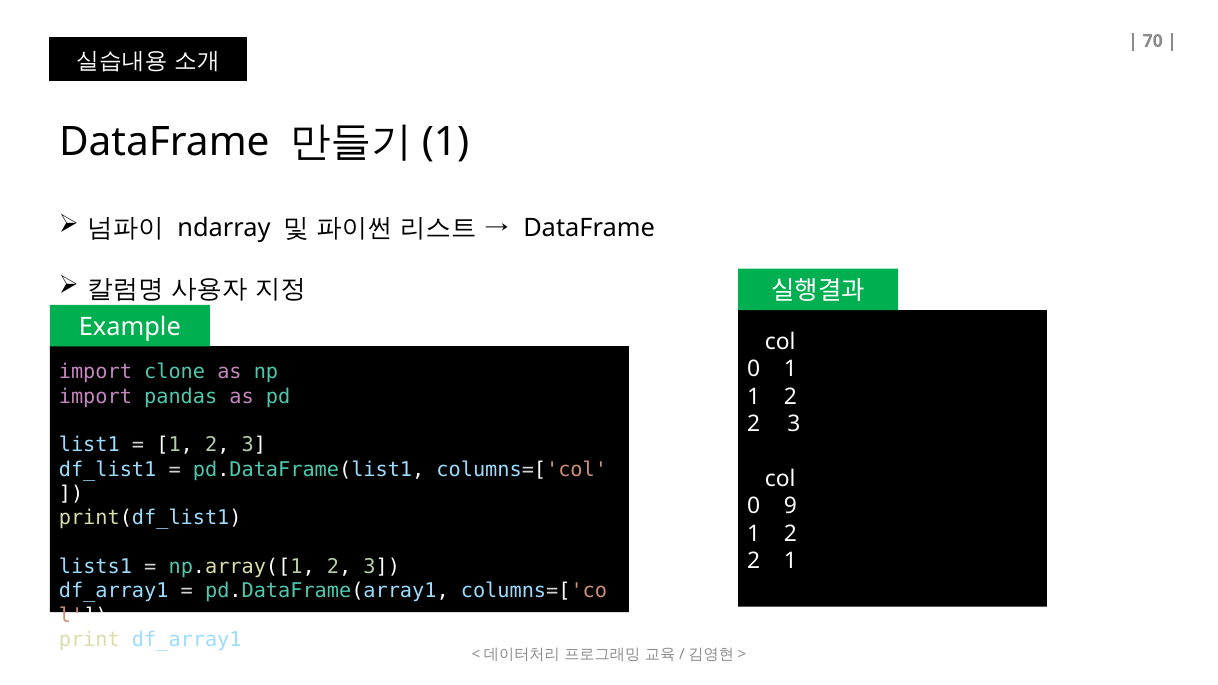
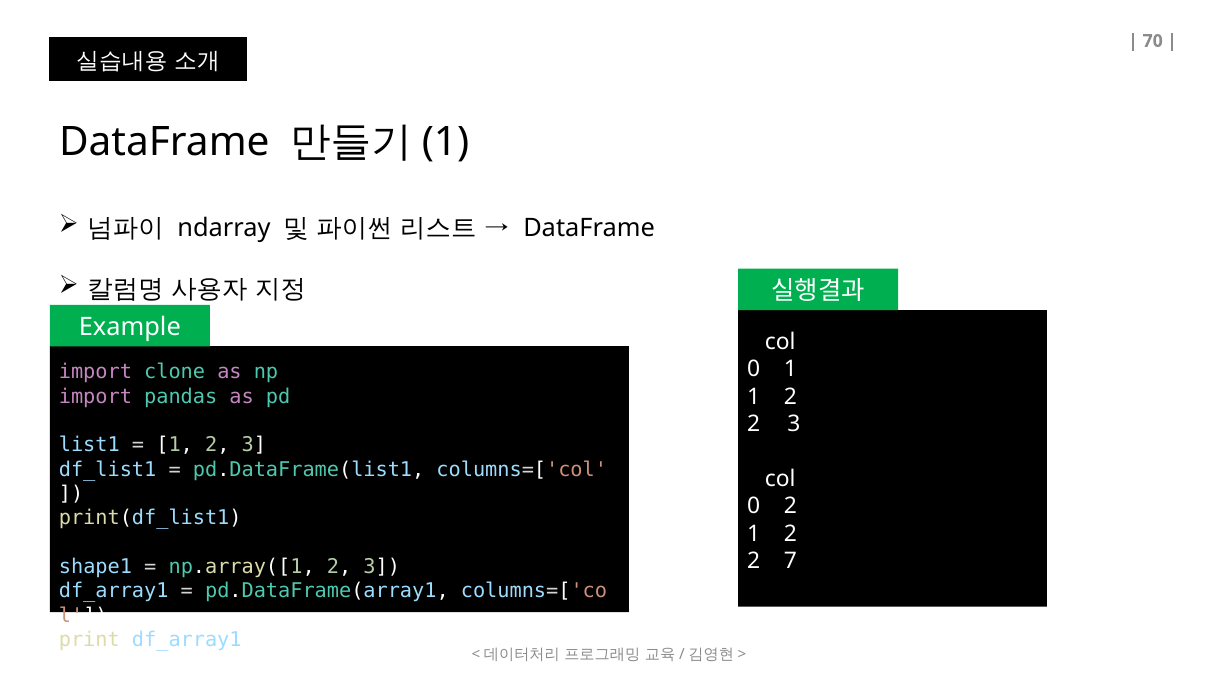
0 9: 9 -> 2
2 1: 1 -> 7
lists1: lists1 -> shape1
